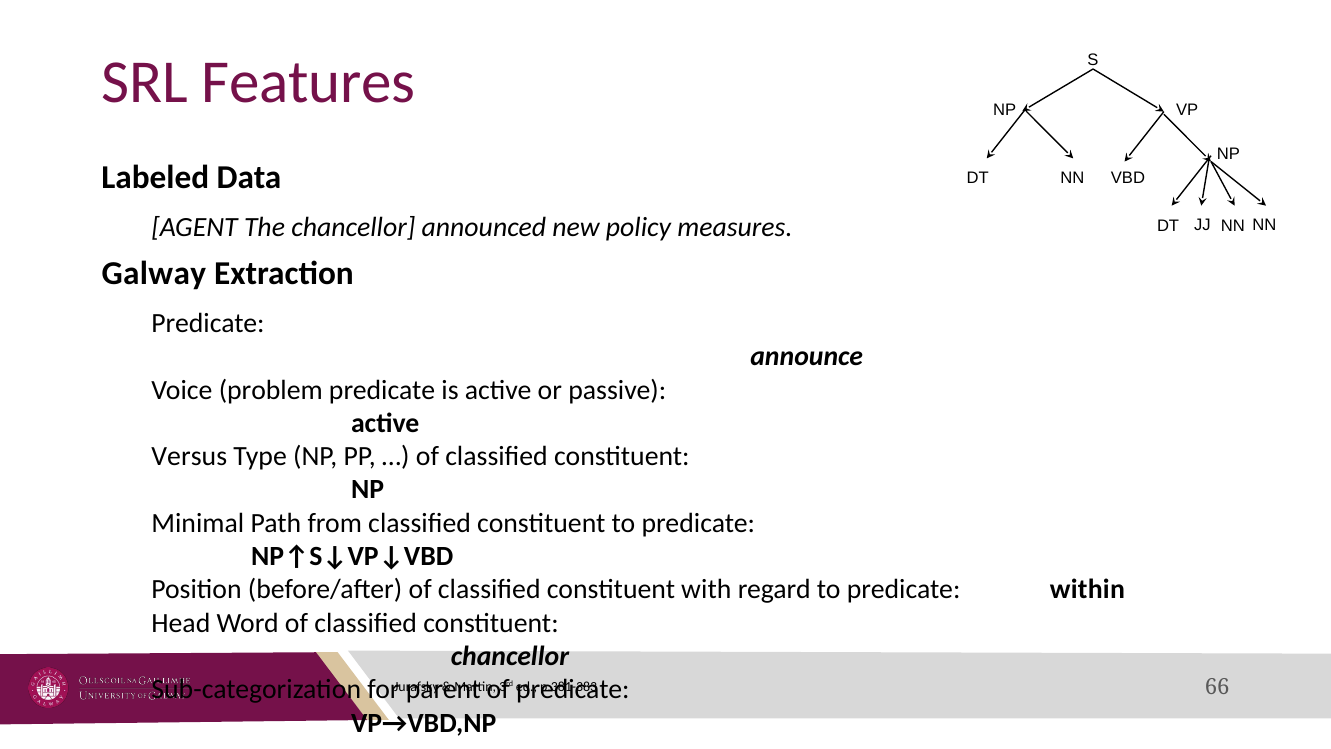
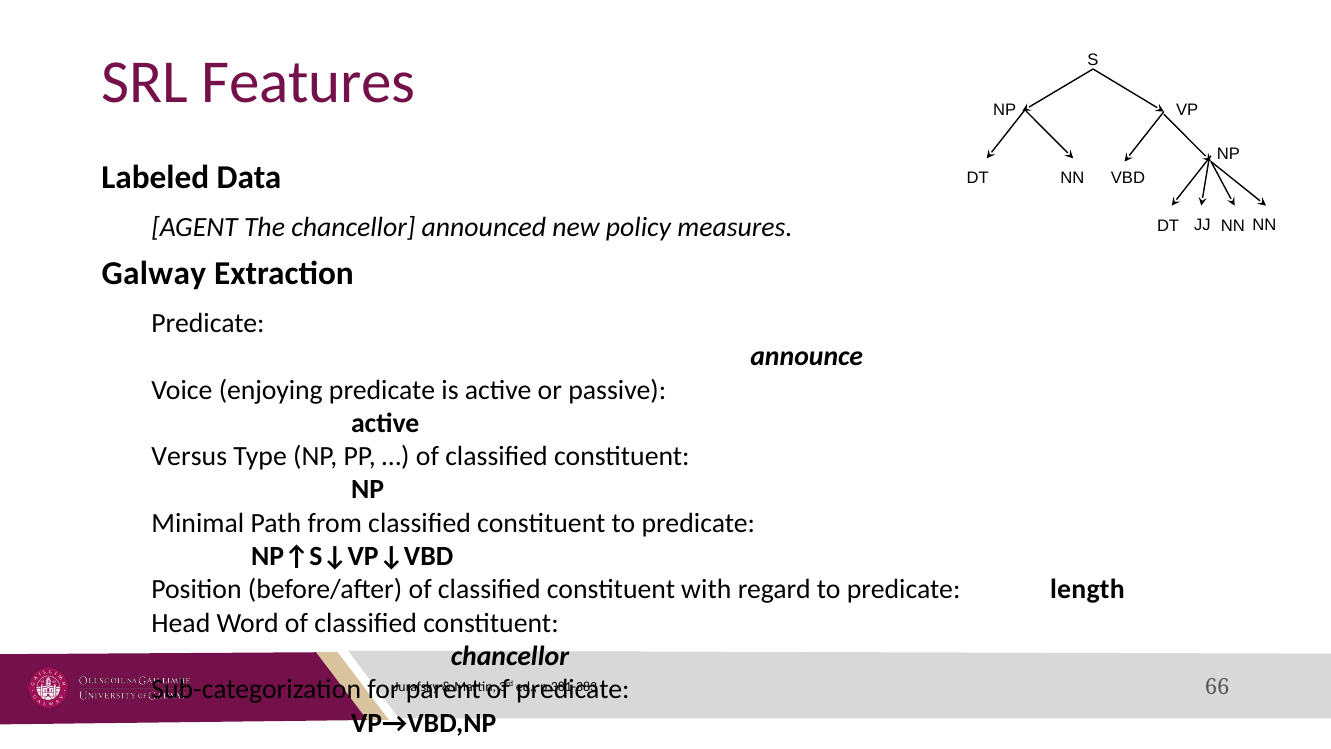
problem: problem -> enjoying
within: within -> length
